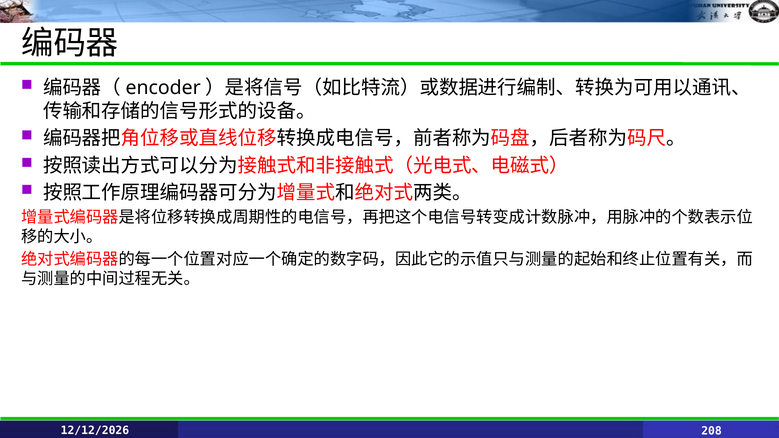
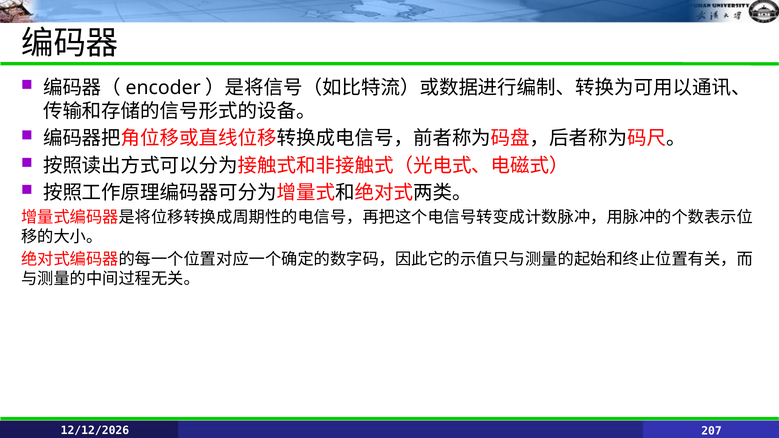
208: 208 -> 207
